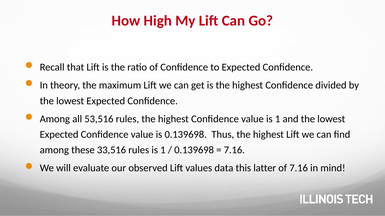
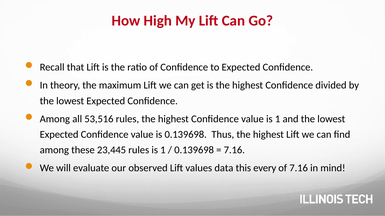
33,516: 33,516 -> 23,445
latter: latter -> every
